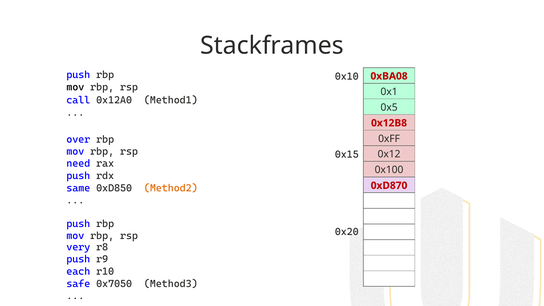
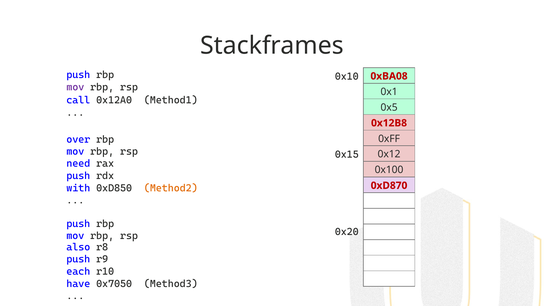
mov at (75, 87) colour: black -> purple
same: same -> with
very: very -> also
safe: safe -> have
